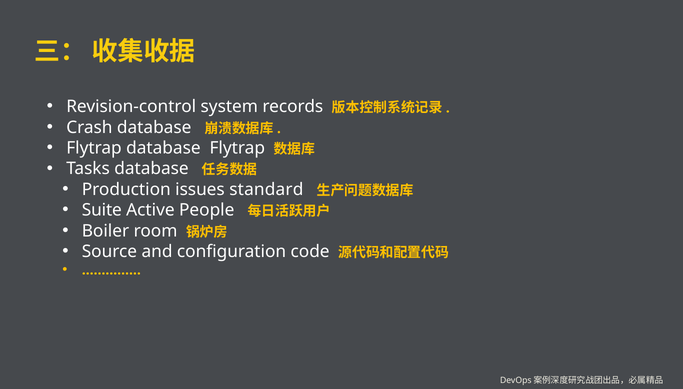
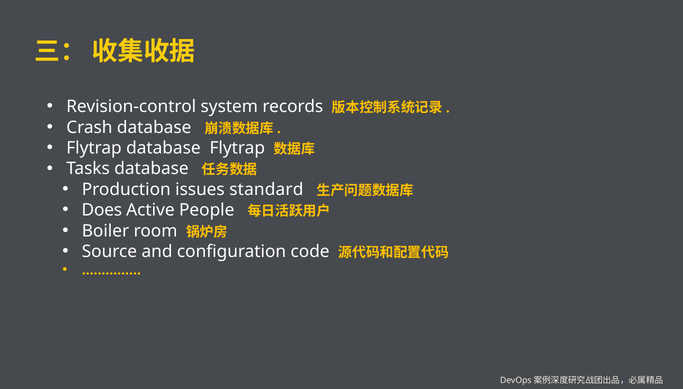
Suite: Suite -> Does
